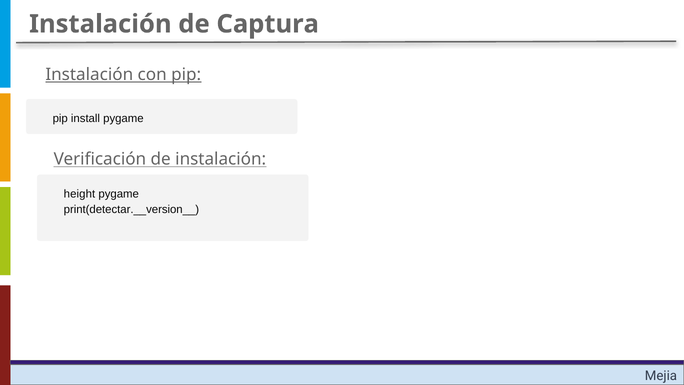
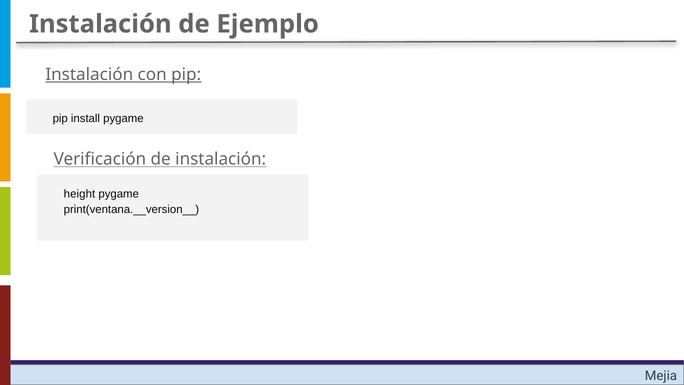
Captura: Captura -> Ejemplo
print(detectar.__version__: print(detectar.__version__ -> print(ventana.__version__
